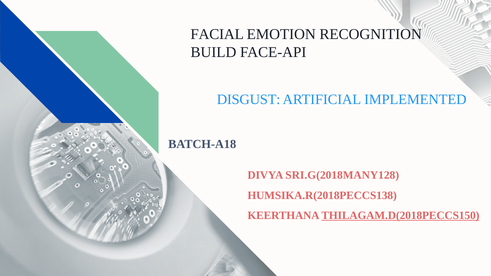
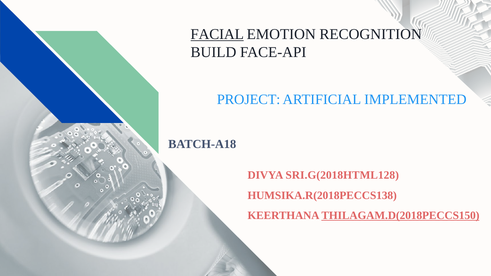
FACIAL underline: none -> present
DISGUST: DISGUST -> PROJECT
SRI.G(2018MANY128: SRI.G(2018MANY128 -> SRI.G(2018HTML128
